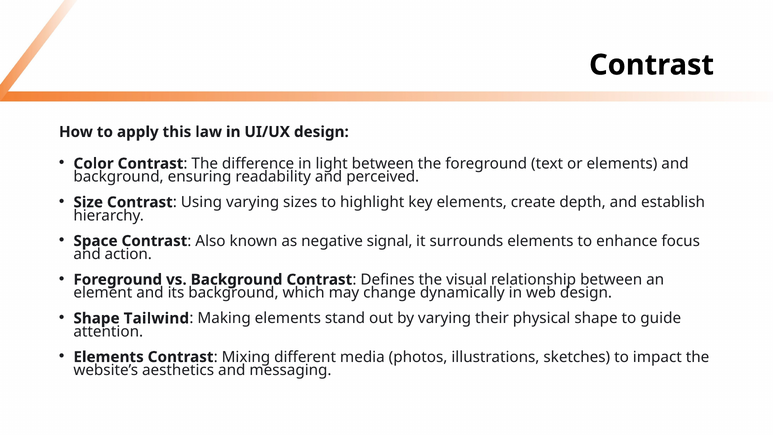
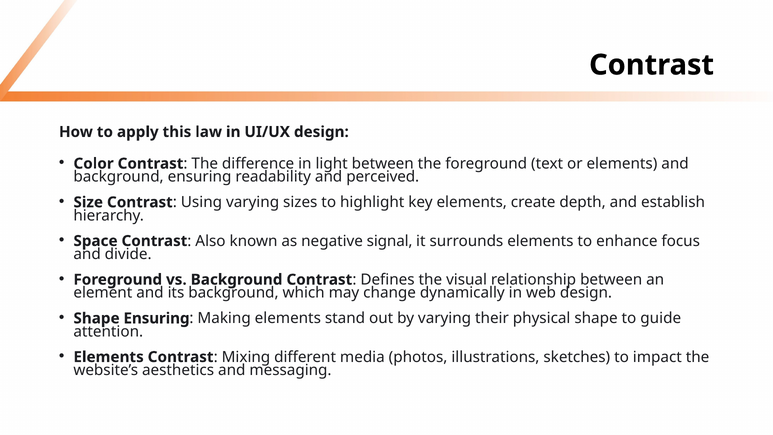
action: action -> divide
Shape Tailwind: Tailwind -> Ensuring
